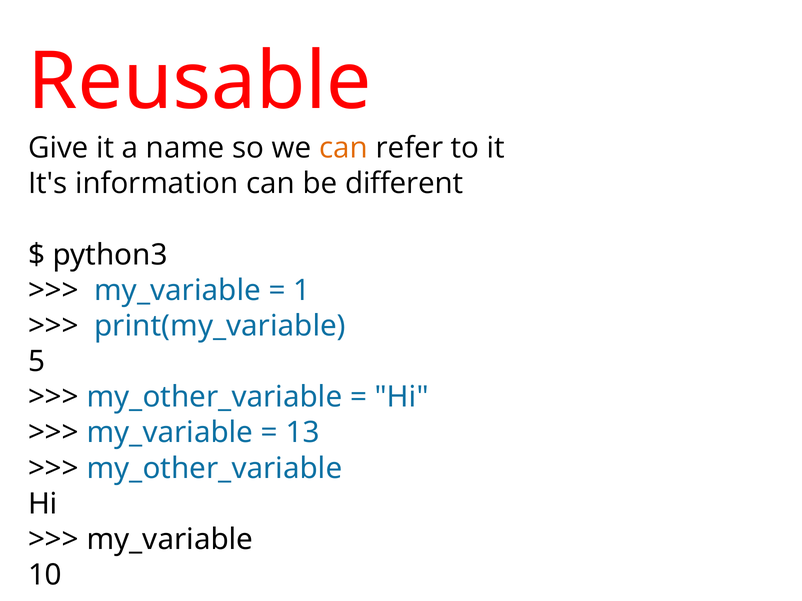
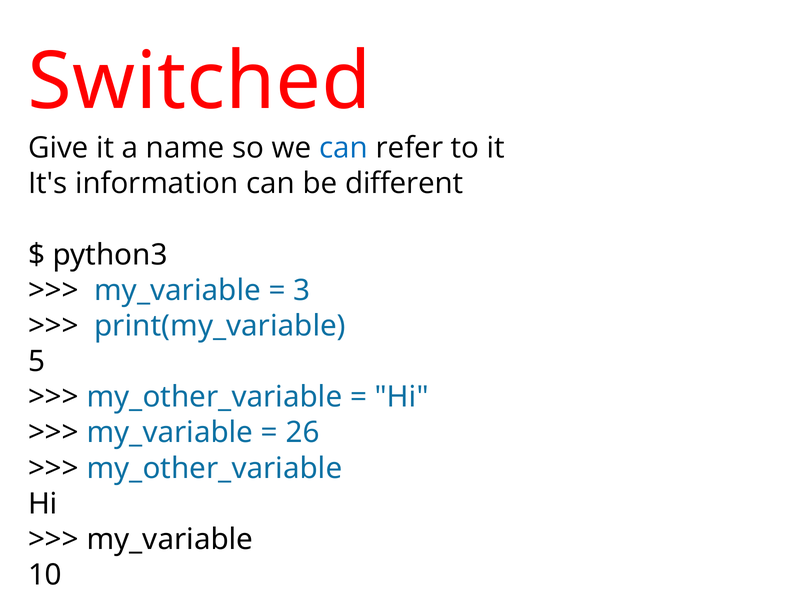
Reusable: Reusable -> Switched
can at (344, 148) colour: orange -> blue
1: 1 -> 3
13: 13 -> 26
